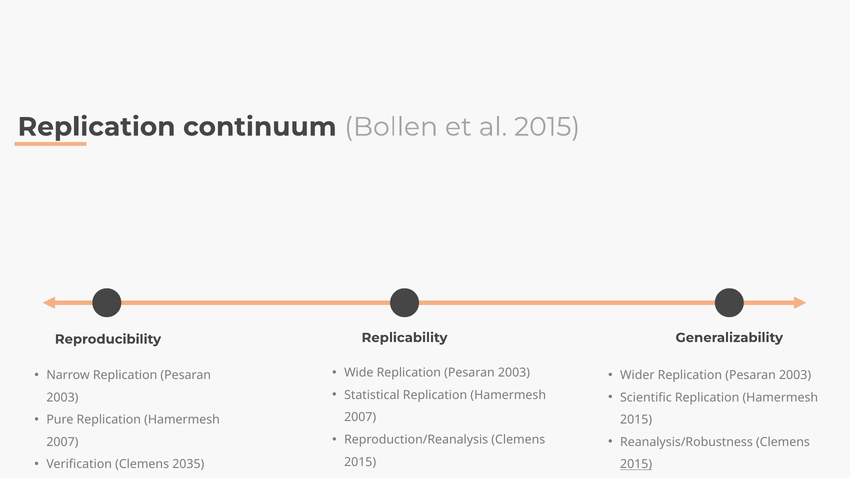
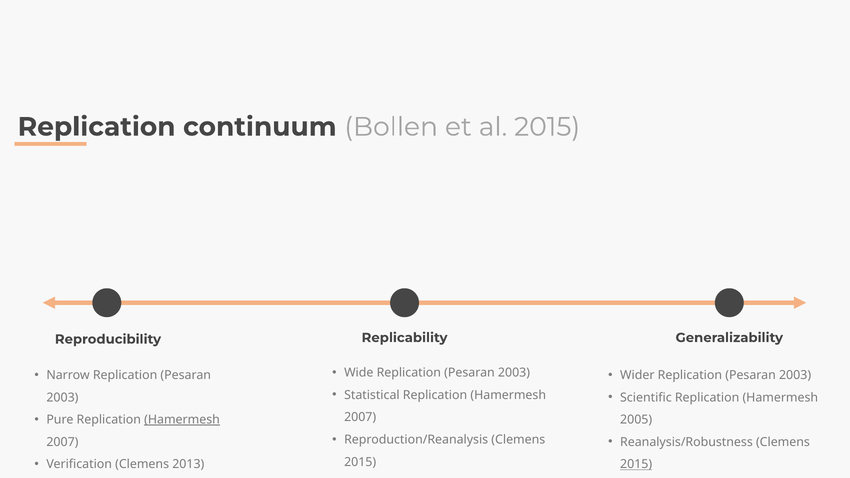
Hamermesh at (182, 420) underline: none -> present
2015 at (636, 420): 2015 -> 2005
2035: 2035 -> 2013
